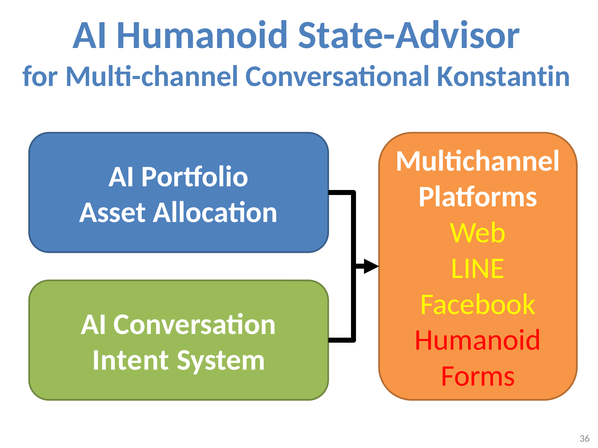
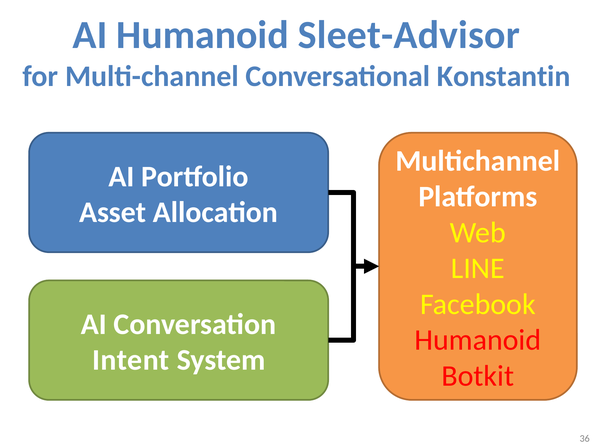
State-Advisor: State-Advisor -> Sleet-Advisor
Forms: Forms -> Botkit
